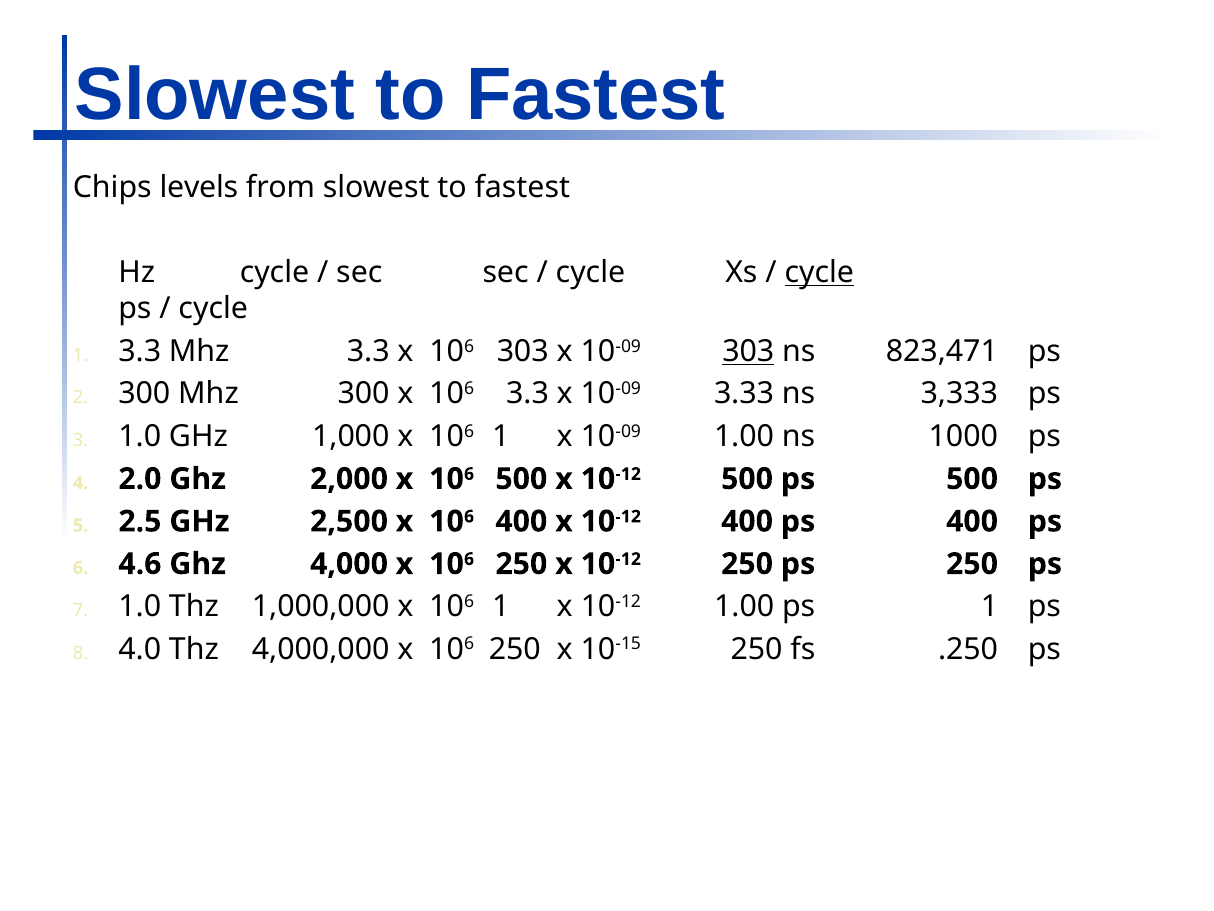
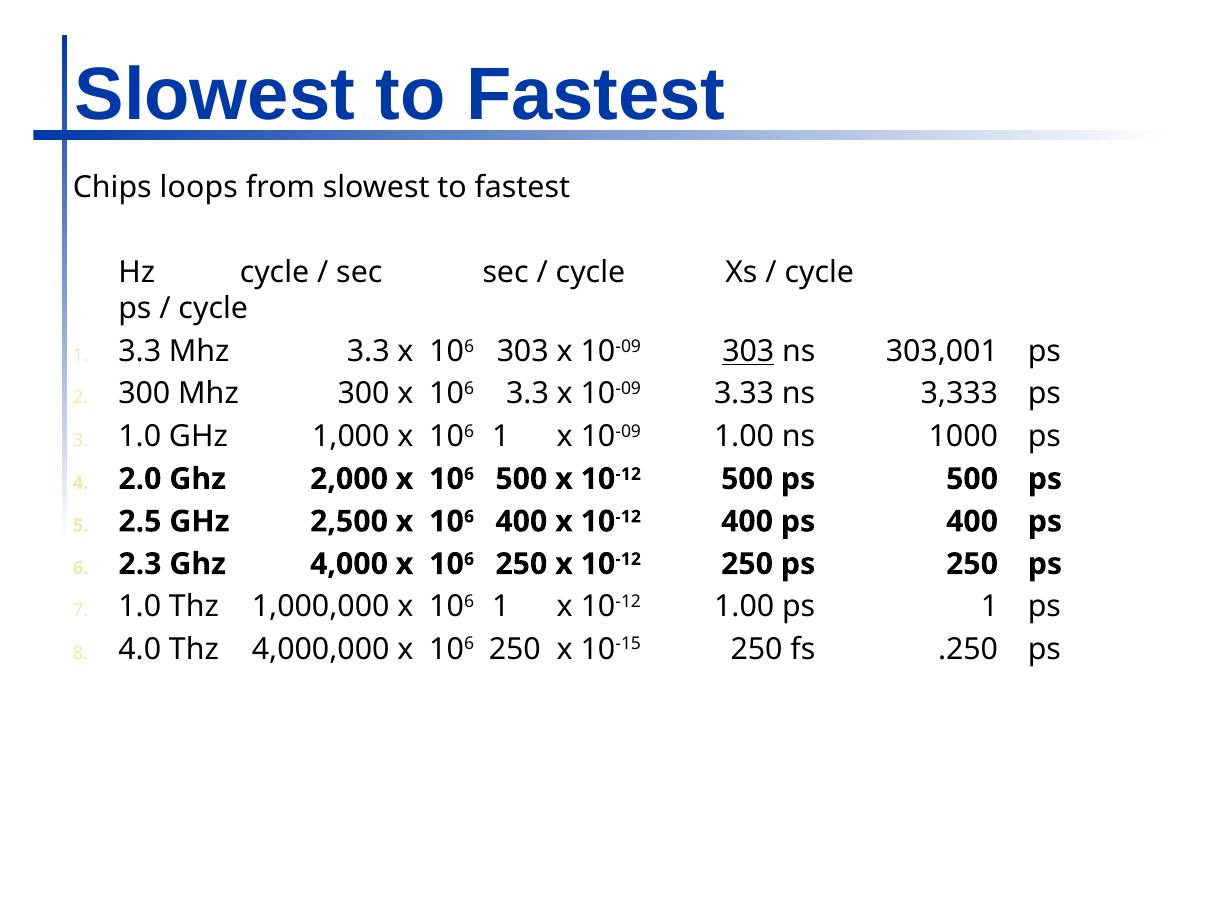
levels: levels -> loops
cycle at (819, 272) underline: present -> none
823,471: 823,471 -> 303,001
4.6: 4.6 -> 2.3
